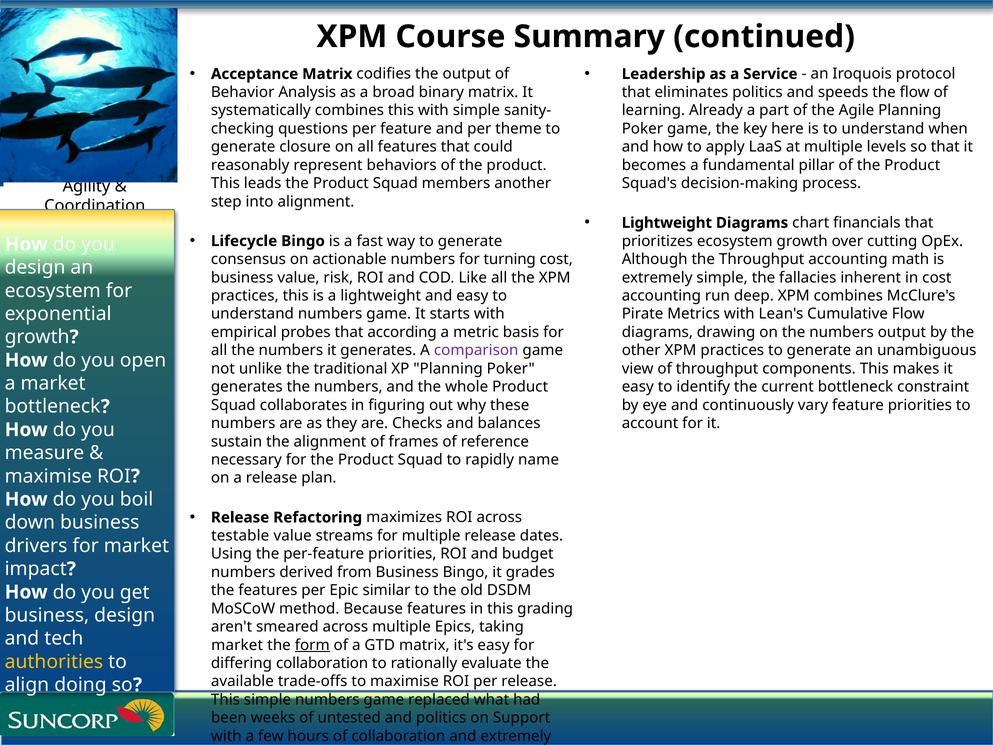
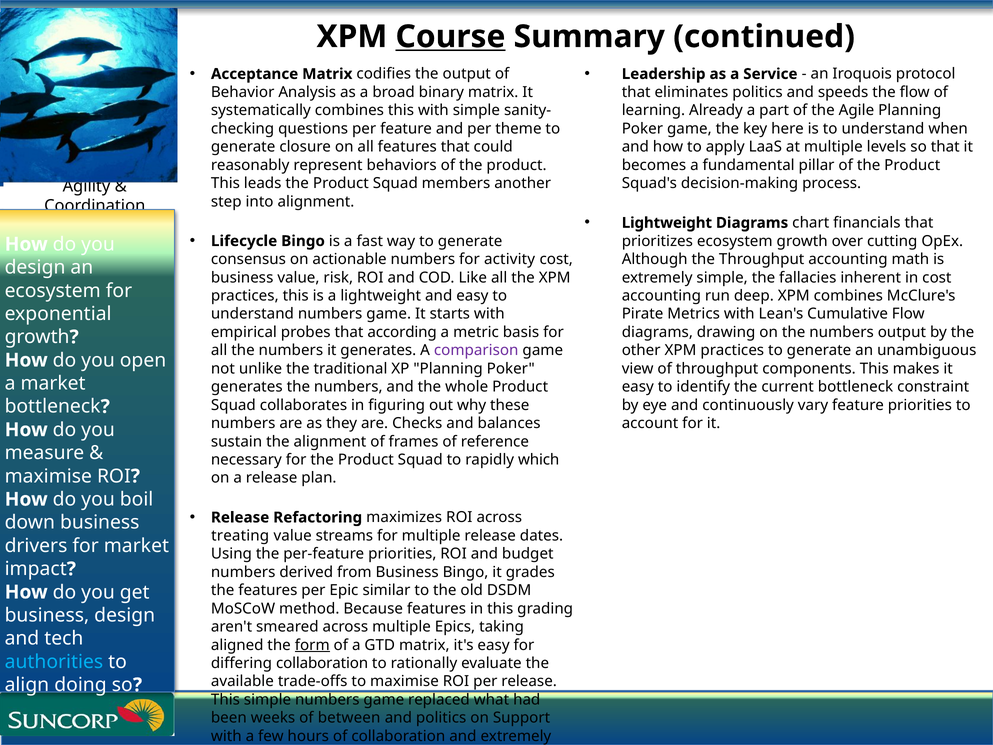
Course underline: none -> present
turning: turning -> activity
name: name -> which
testable: testable -> treating
market at (237, 645): market -> aligned
authorities colour: yellow -> light blue
untested: untested -> between
